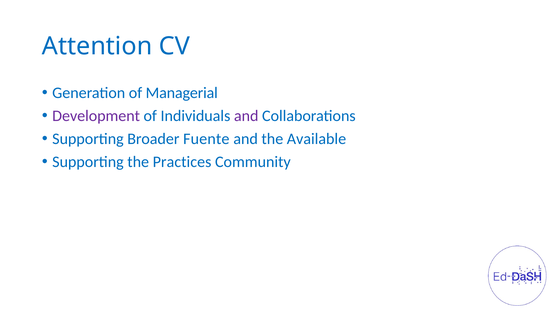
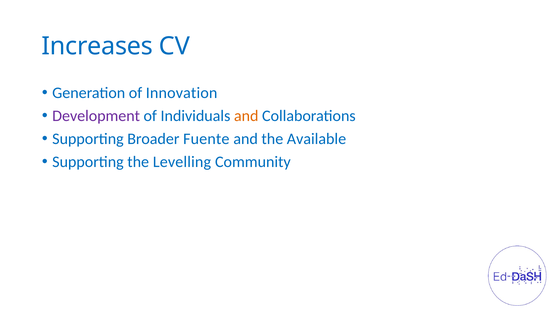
Attention: Attention -> Increases
Managerial: Managerial -> Innovation
and at (246, 116) colour: purple -> orange
Practices: Practices -> Levelling
